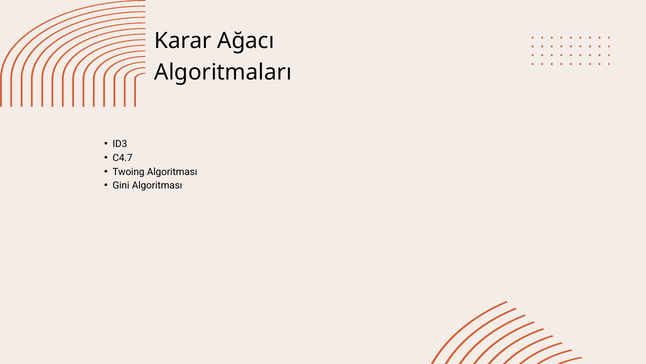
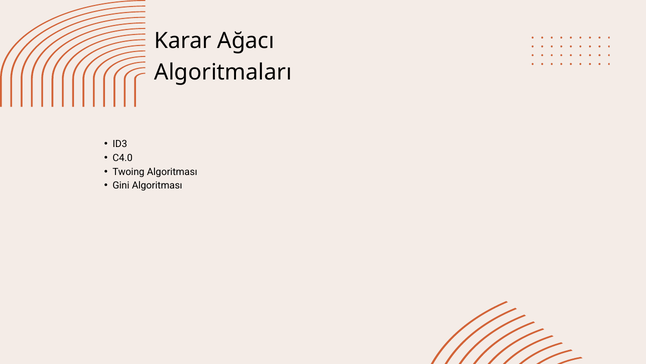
C4.7: C4.7 -> C4.0
